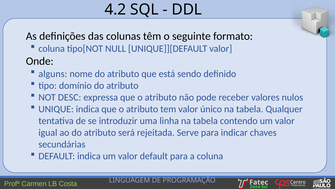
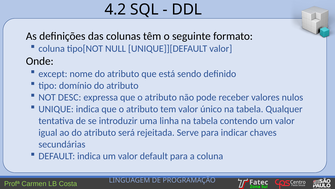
alguns: alguns -> except
